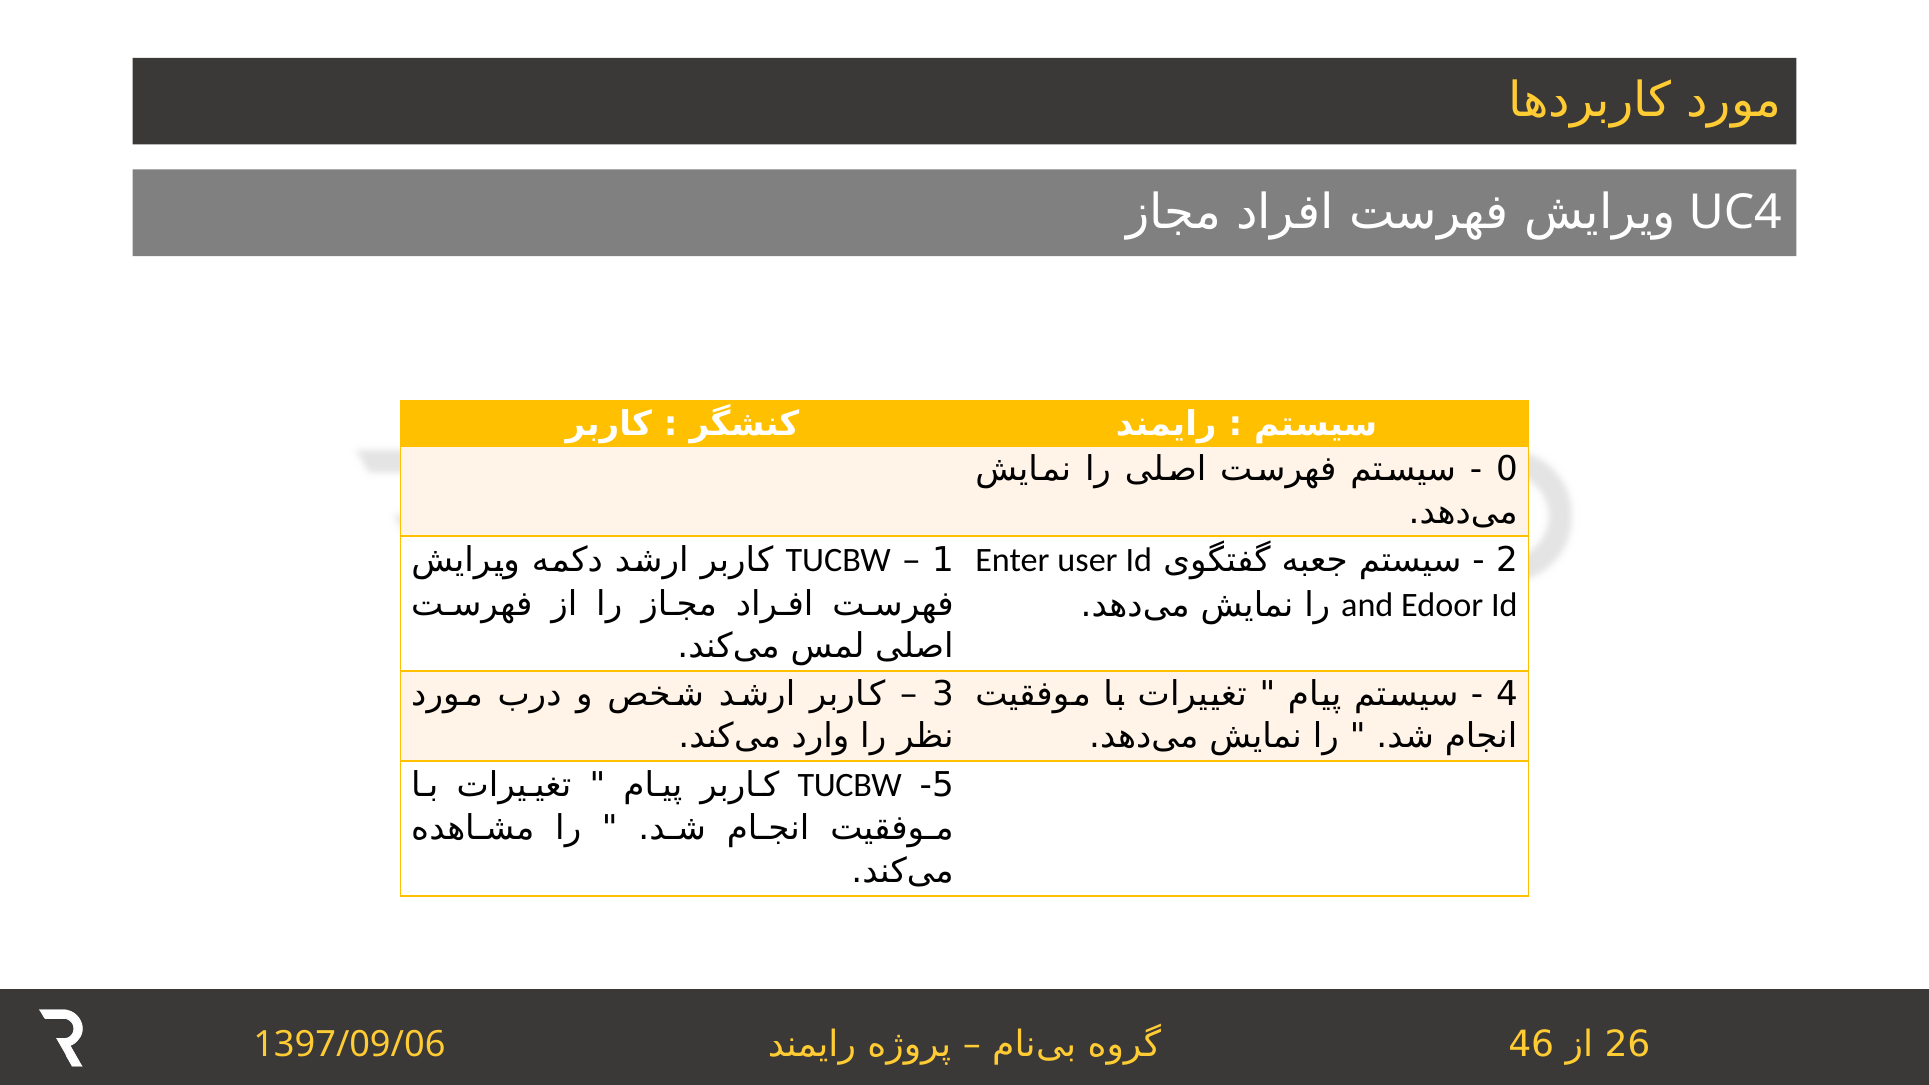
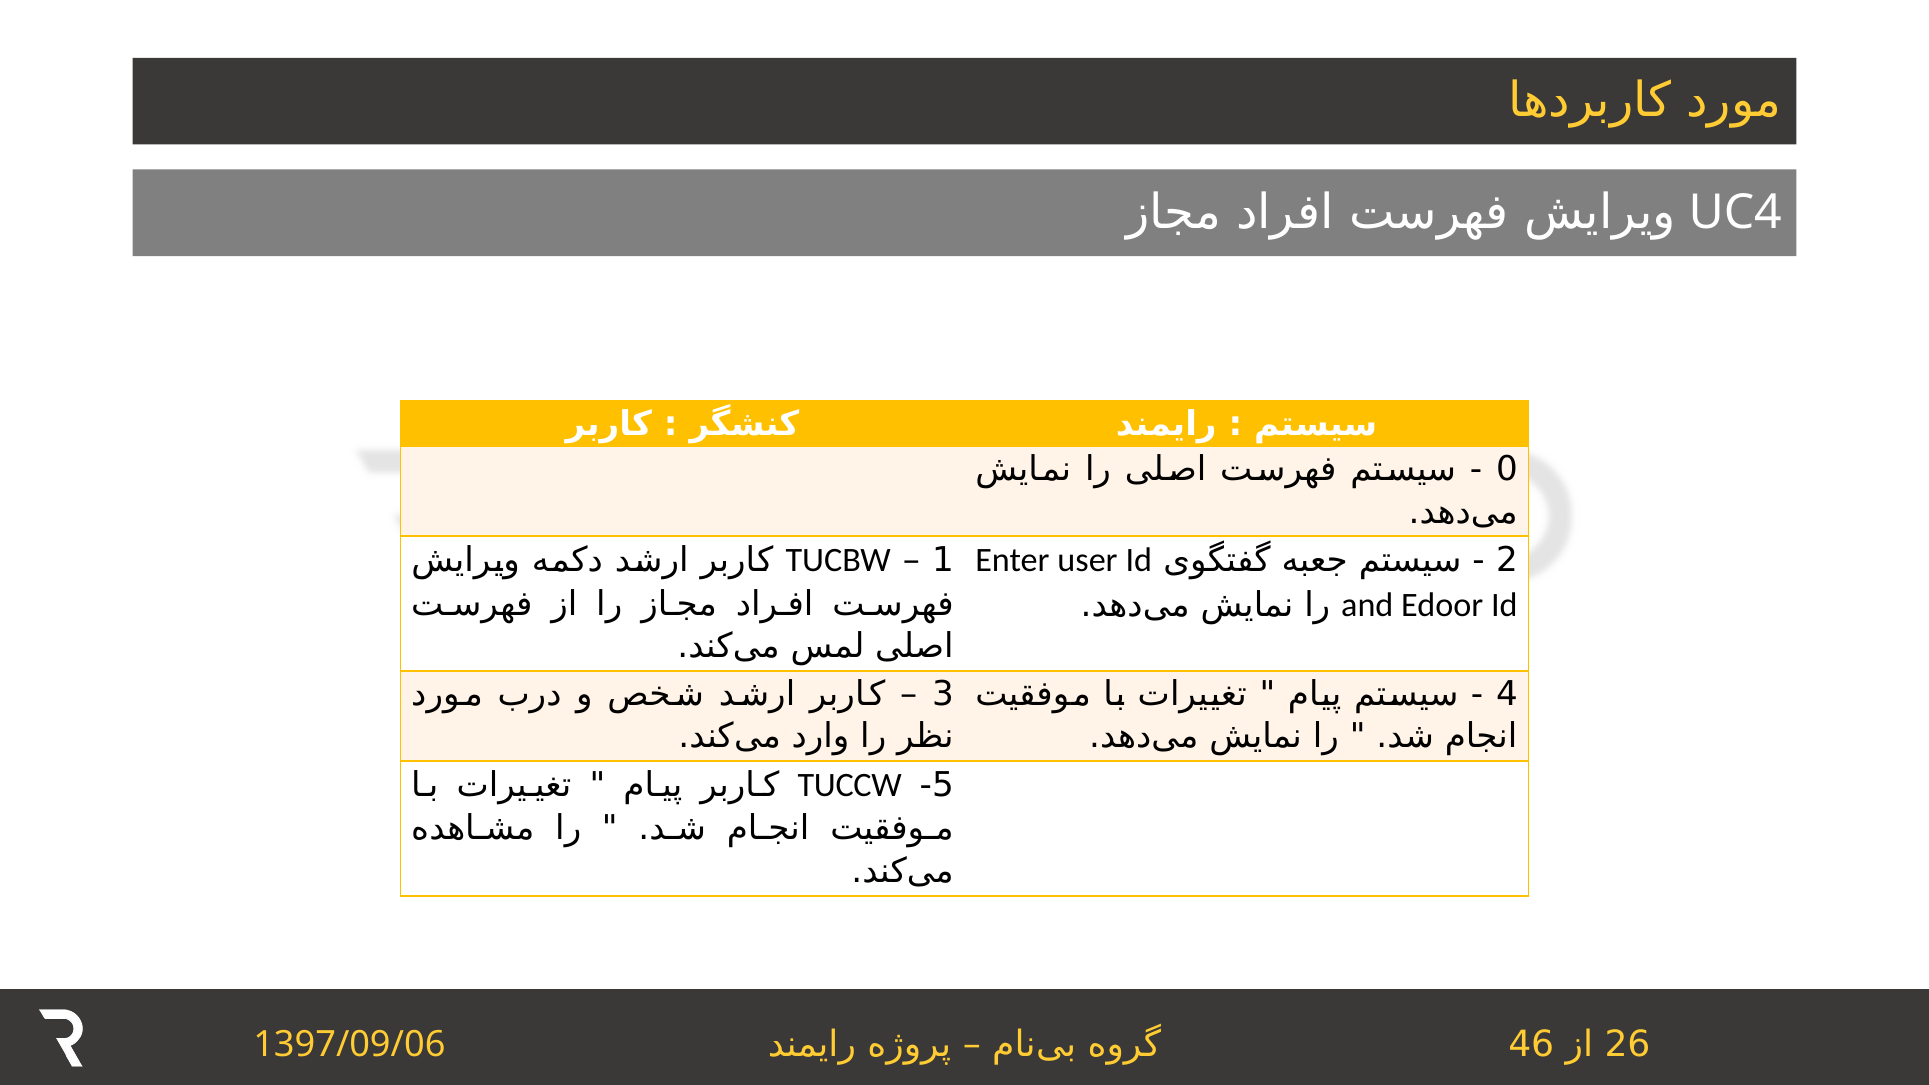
TUCBW at (850, 785): TUCBW -> TUCCW
